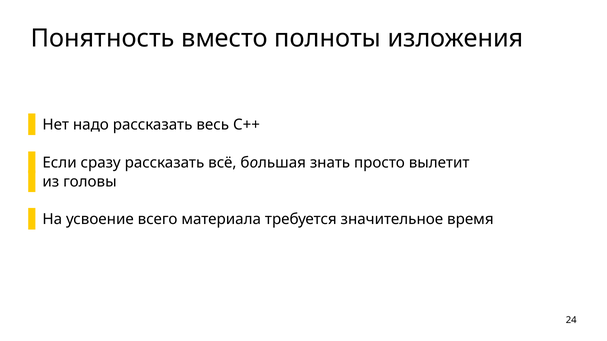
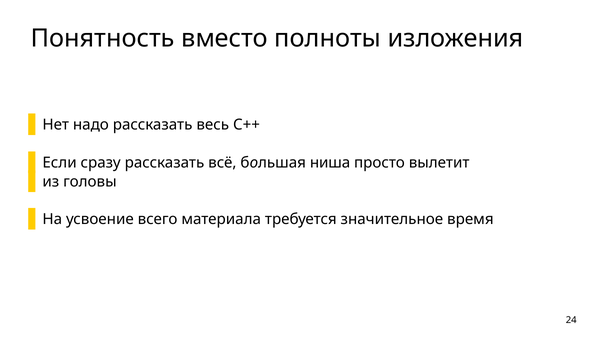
знать: знать -> ниша
